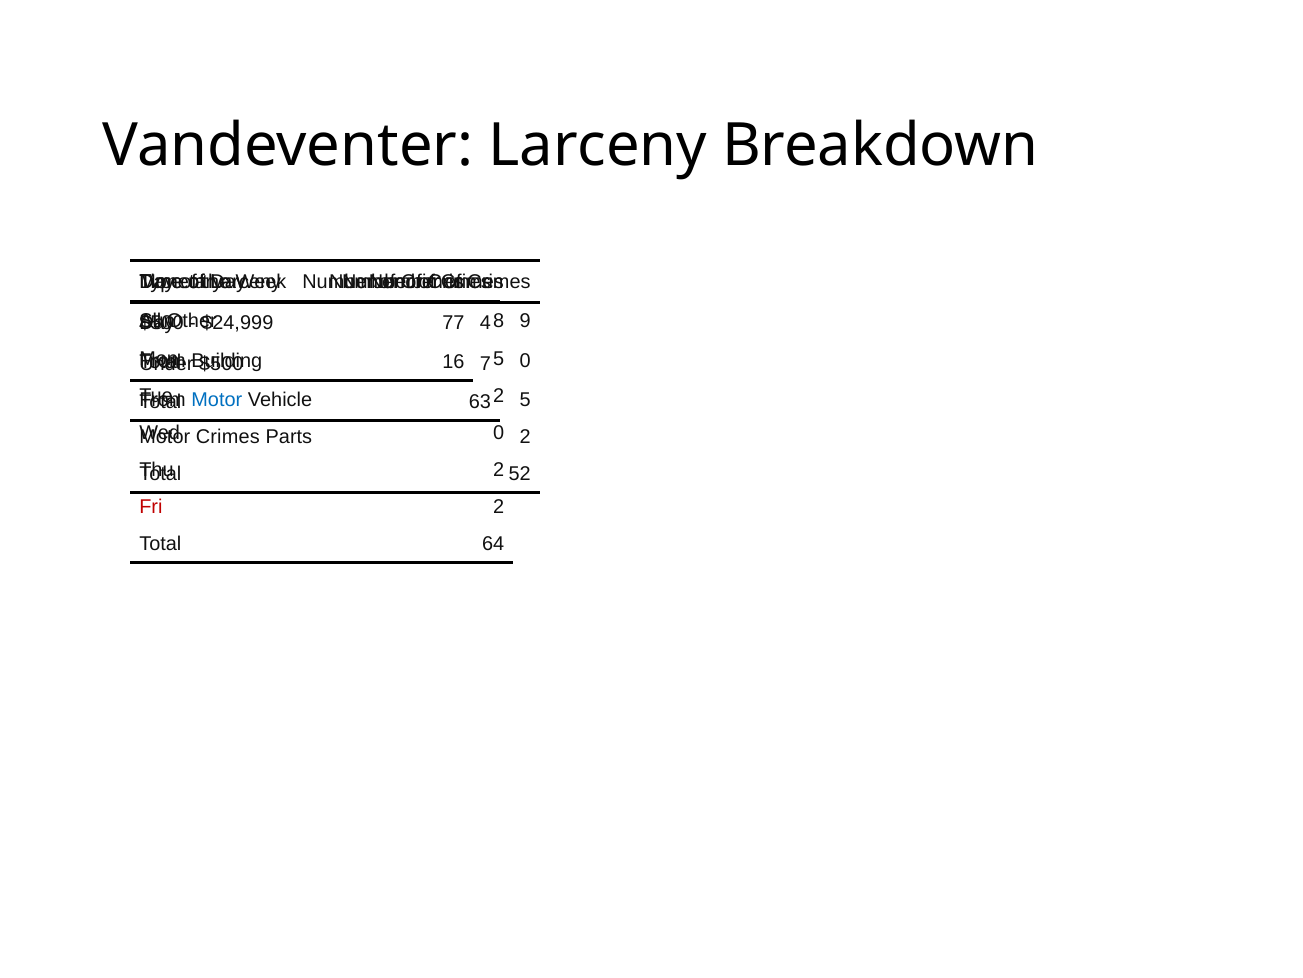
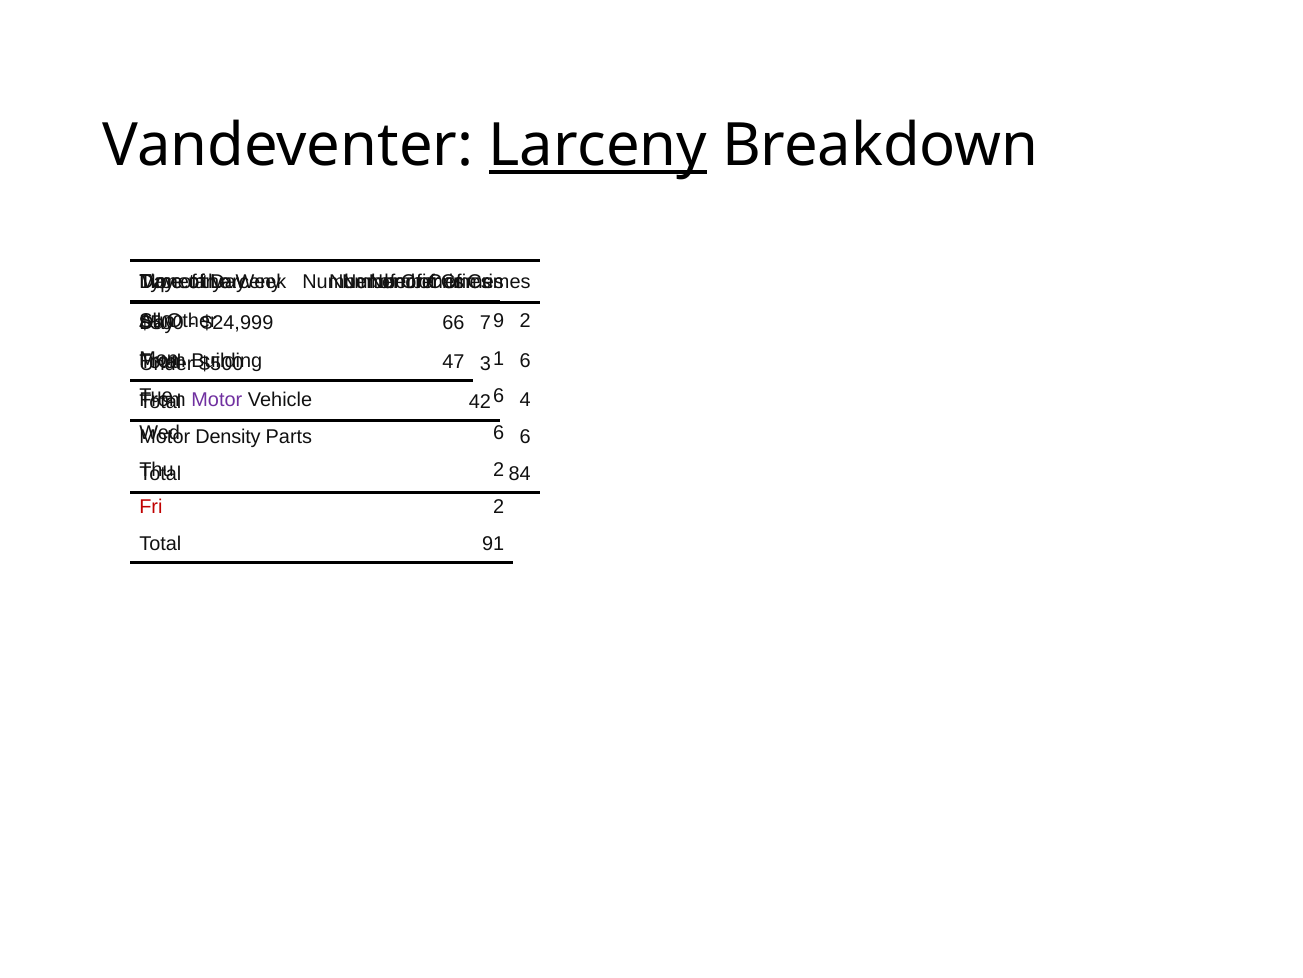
Larceny at (598, 146) underline: none -> present
8: 8 -> 9
9 at (525, 321): 9 -> 2
4: 4 -> 7
77: 77 -> 66
5 at (499, 358): 5 -> 1
0 at (525, 360): 0 -> 6
16: 16 -> 47
7: 7 -> 3
2 at (499, 395): 2 -> 6
Motor at (217, 399) colour: blue -> purple
Vehicle 5: 5 -> 4
63: 63 -> 42
0 at (499, 433): 0 -> 6
Crimes at (228, 437): Crimes -> Density
Parts 2: 2 -> 6
52: 52 -> 84
64: 64 -> 91
